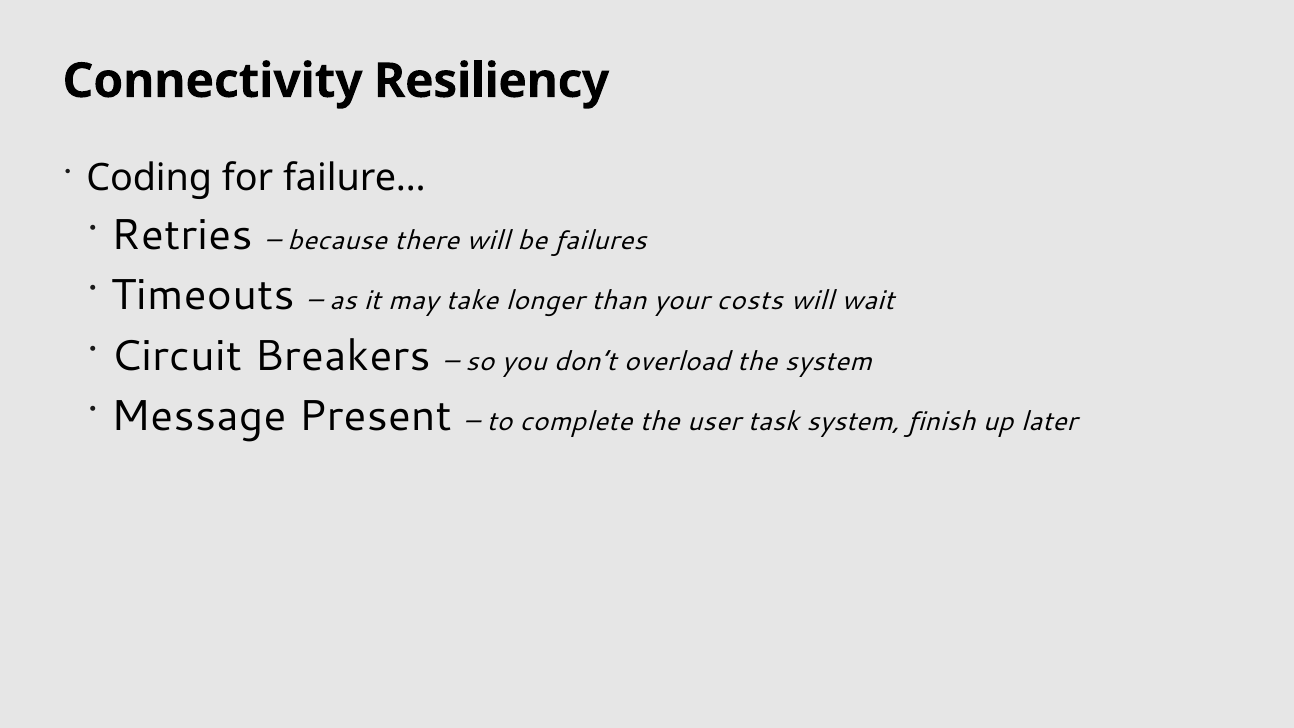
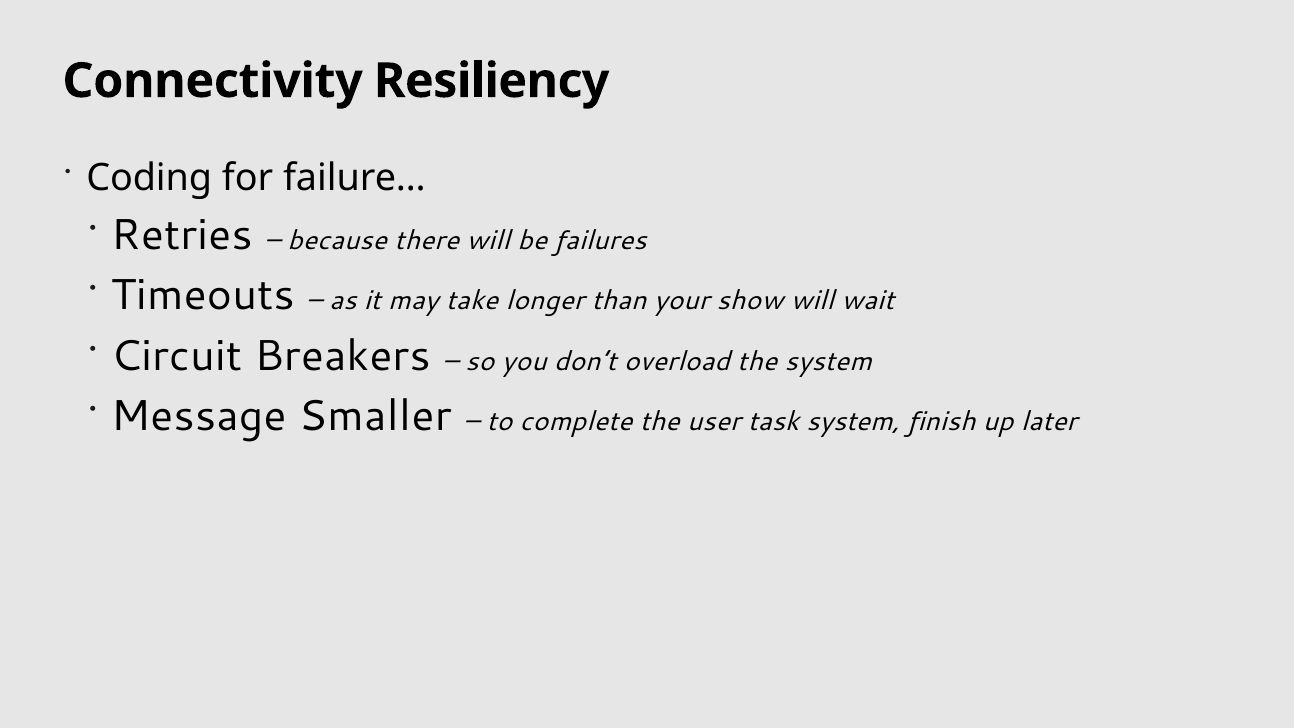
costs: costs -> show
Present: Present -> Smaller
